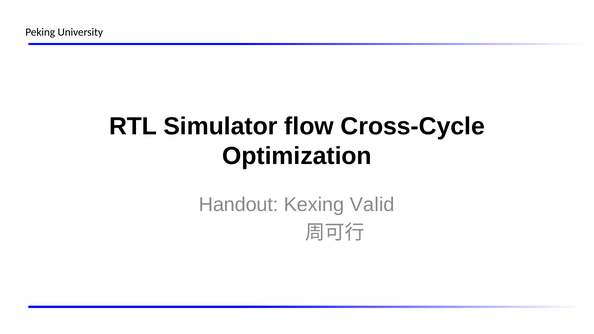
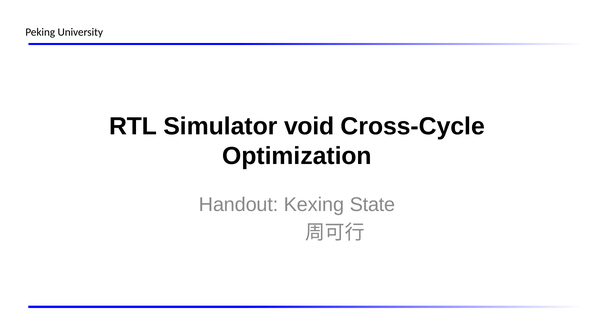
flow: flow -> void
Valid: Valid -> State
